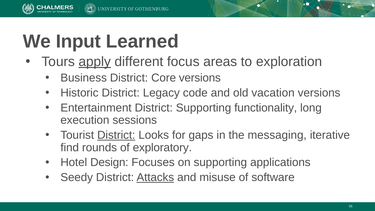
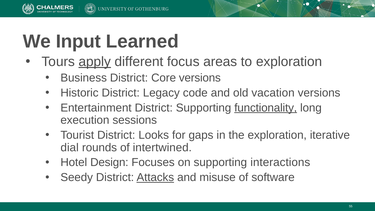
functionality underline: none -> present
District at (116, 135) underline: present -> none
the messaging: messaging -> exploration
find: find -> dial
exploratory: exploratory -> intertwined
applications: applications -> interactions
